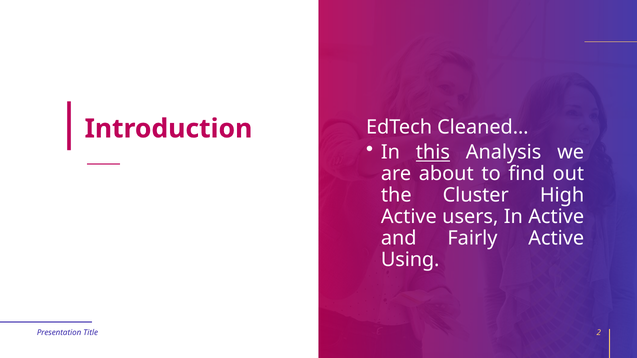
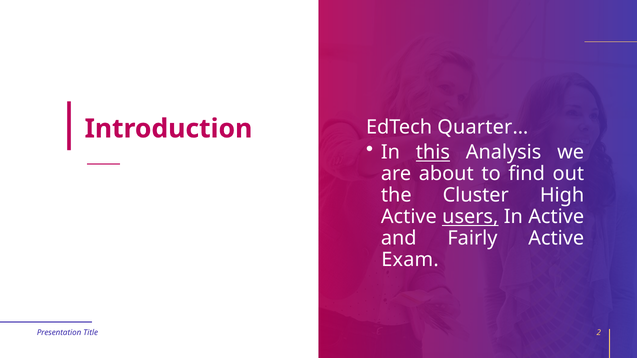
Cleaned…: Cleaned… -> Quarter…
users underline: none -> present
Using: Using -> Exam
